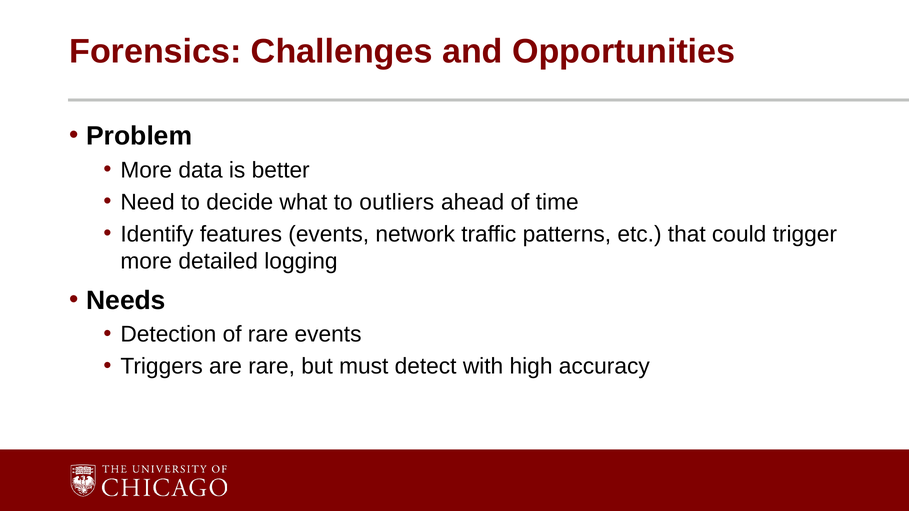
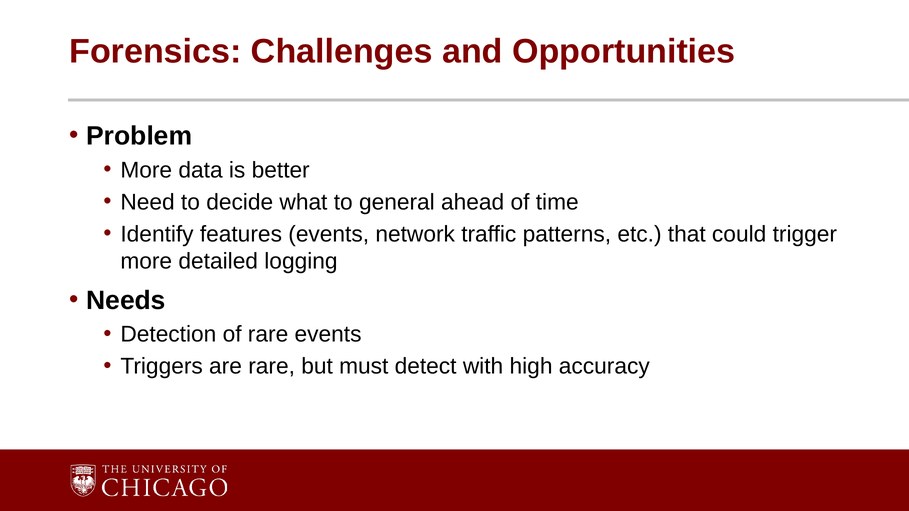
outliers: outliers -> general
